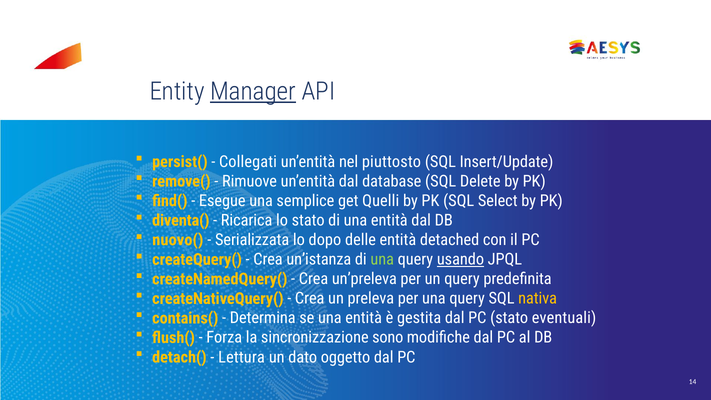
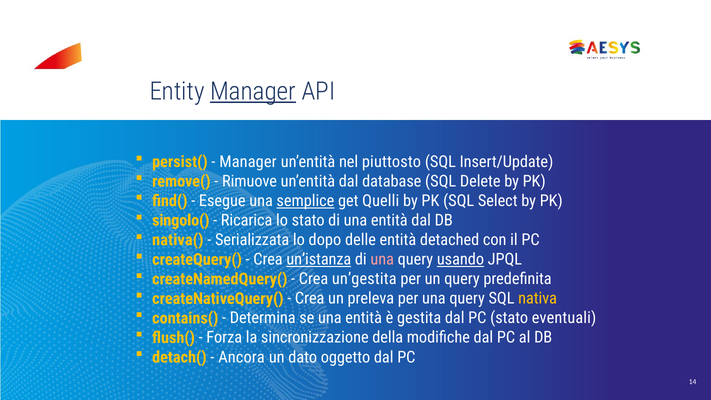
Collegati at (248, 162): Collegati -> Manager
semplice underline: none -> present
diventa(: diventa( -> singolo(
nuovo(: nuovo( -> nativa(
un’istanza underline: none -> present
una at (382, 259) colour: light green -> pink
un’preleva: un’preleva -> un’gestita
sono: sono -> della
Lettura: Lettura -> Ancora
